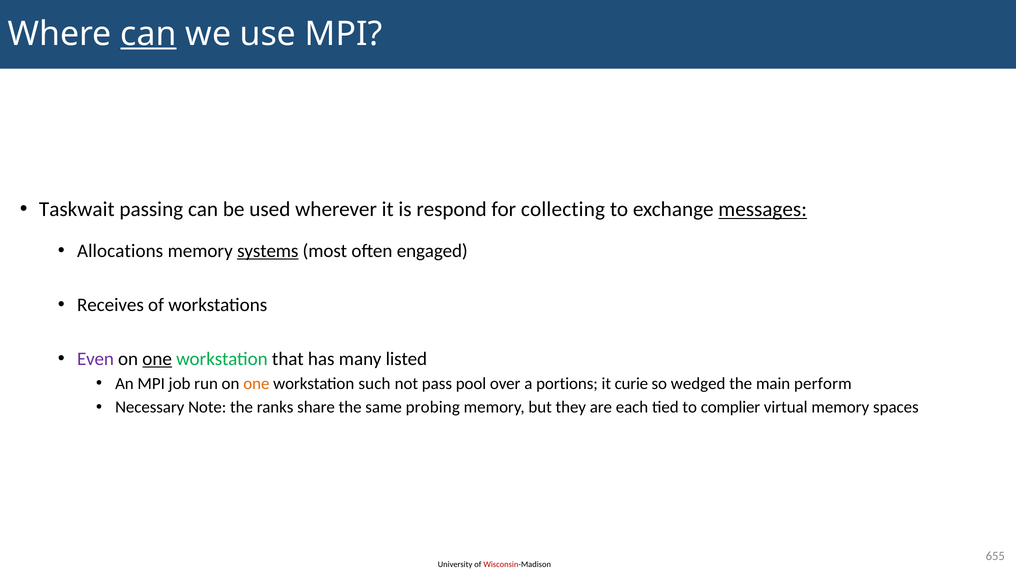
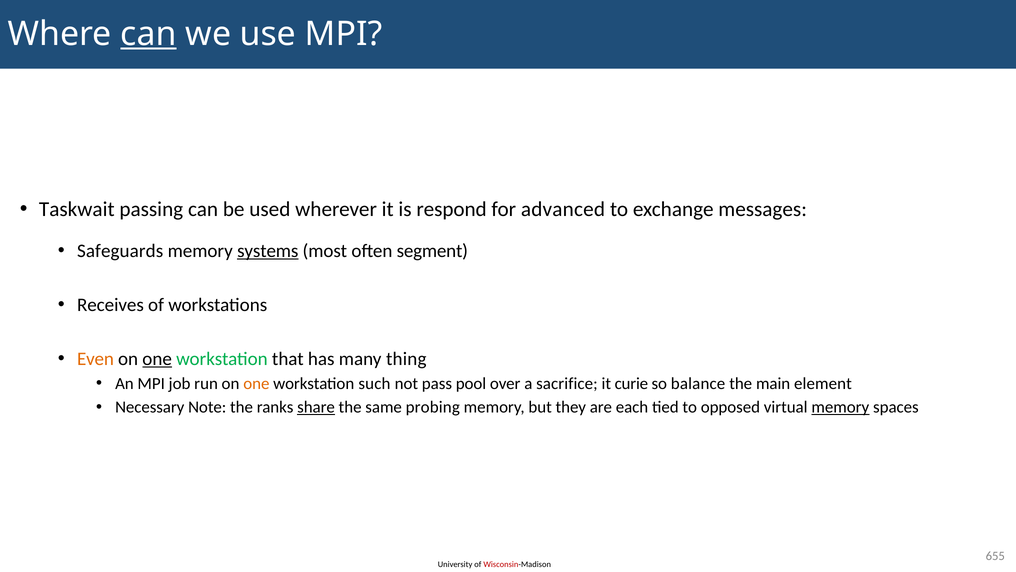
collecting: collecting -> advanced
messages underline: present -> none
Allocations: Allocations -> Safeguards
engaged: engaged -> segment
Even colour: purple -> orange
listed: listed -> thing
portions: portions -> sacrifice
wedged: wedged -> balance
perform: perform -> element
share underline: none -> present
complier: complier -> opposed
memory at (840, 407) underline: none -> present
